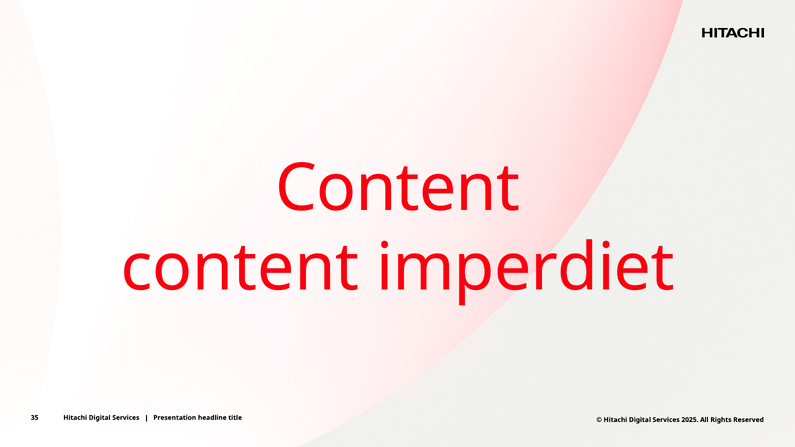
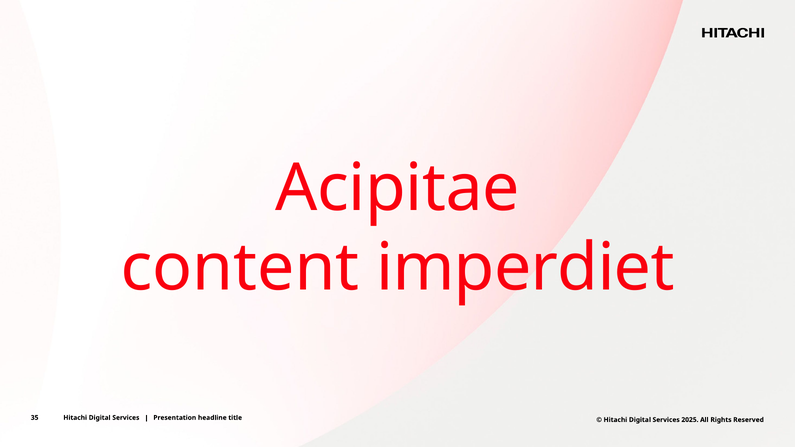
Content at (398, 188): Content -> Acipitae
